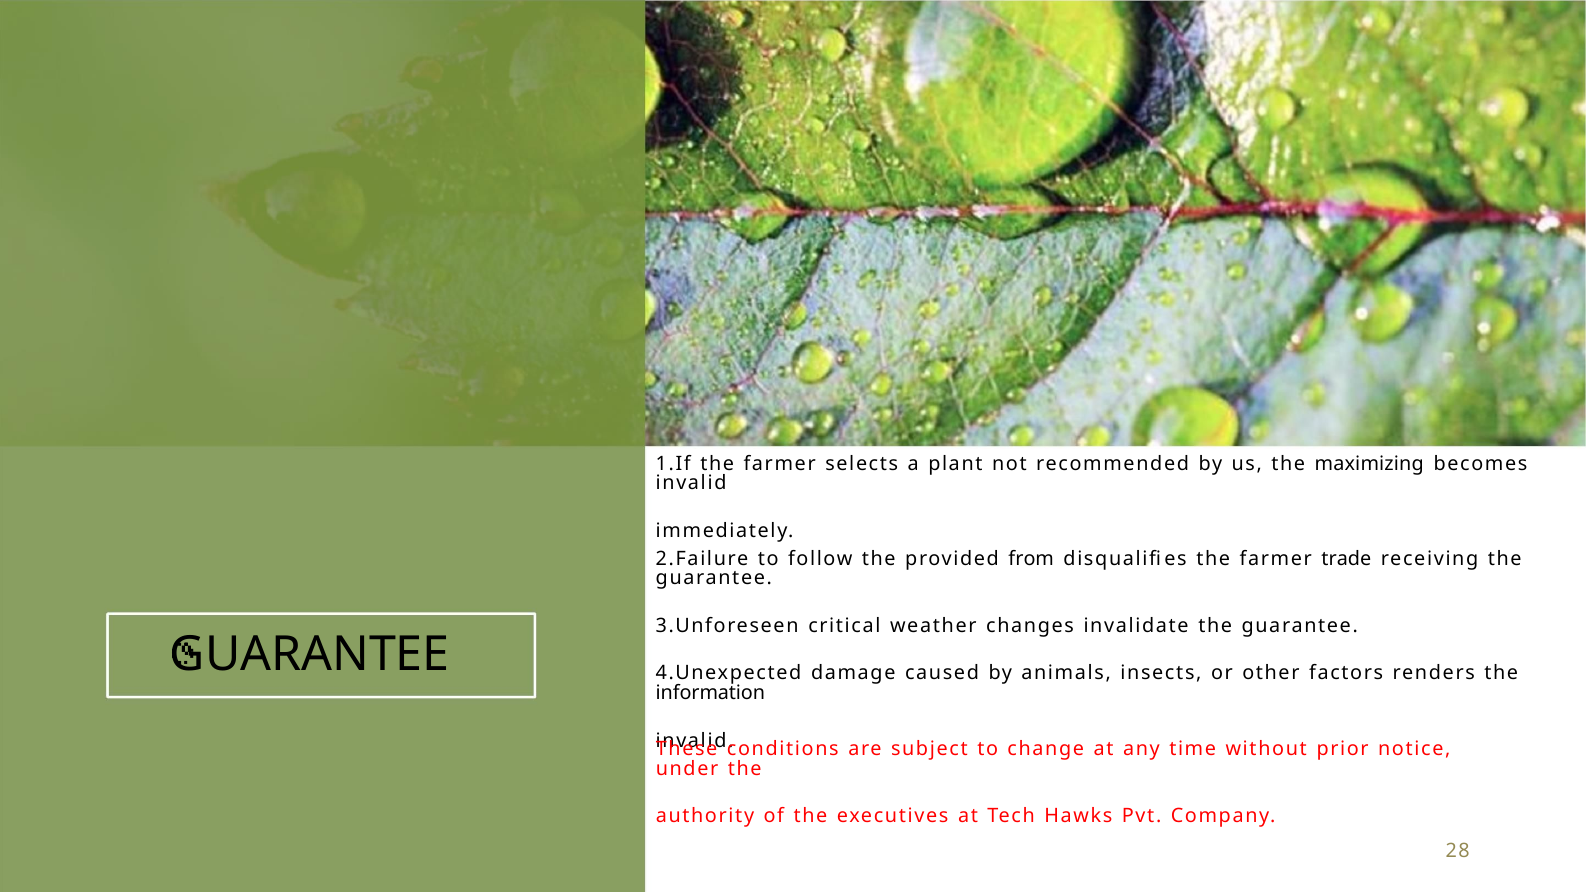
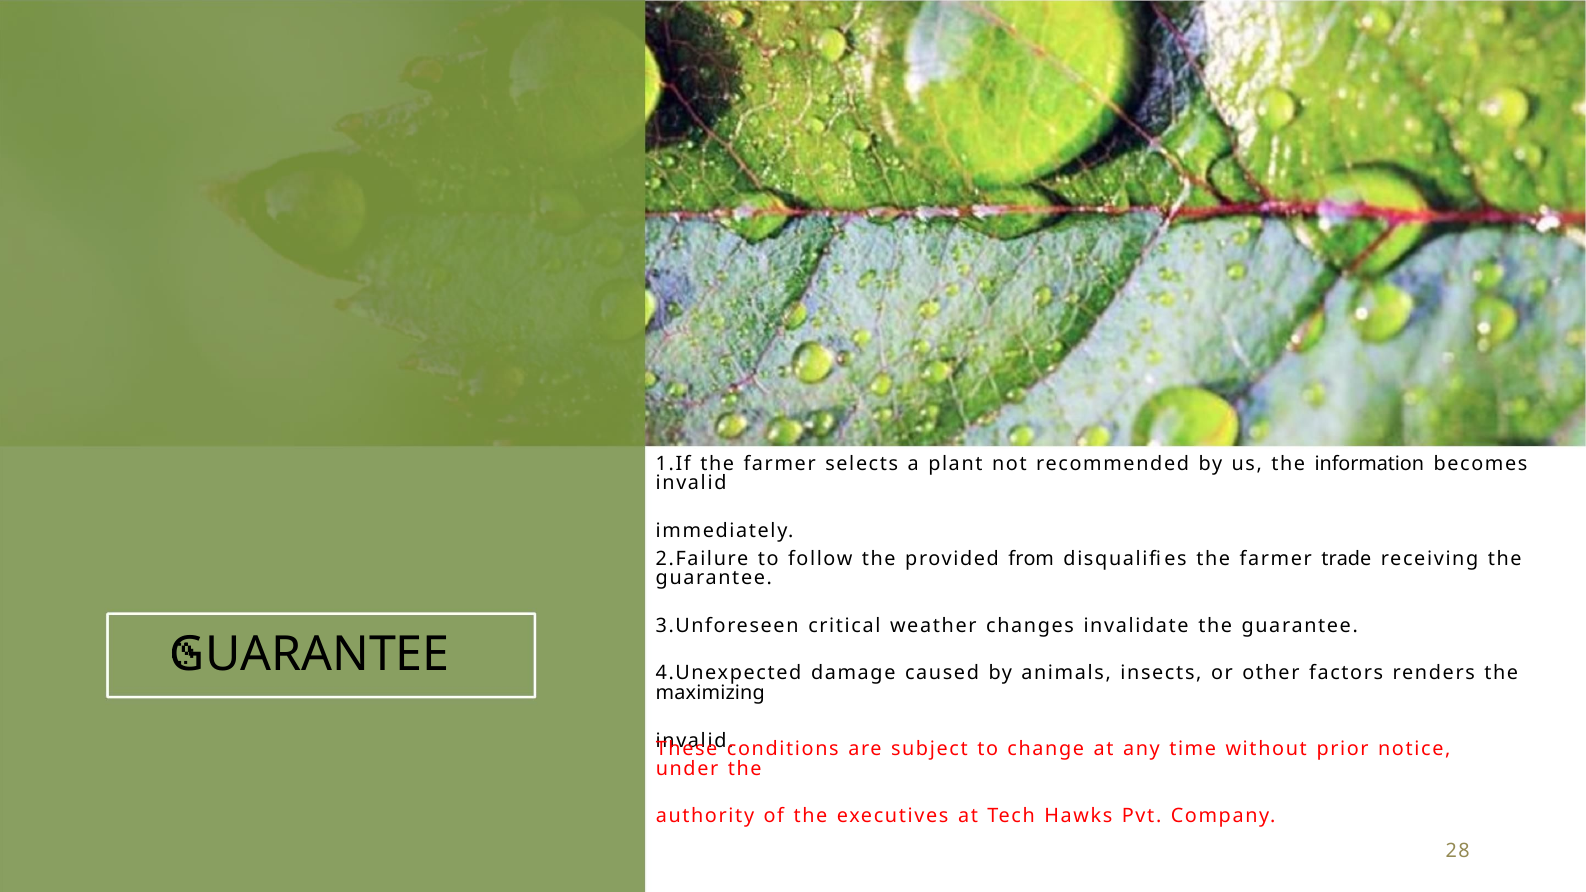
maximizing: maximizing -> information
information: information -> maximizing
